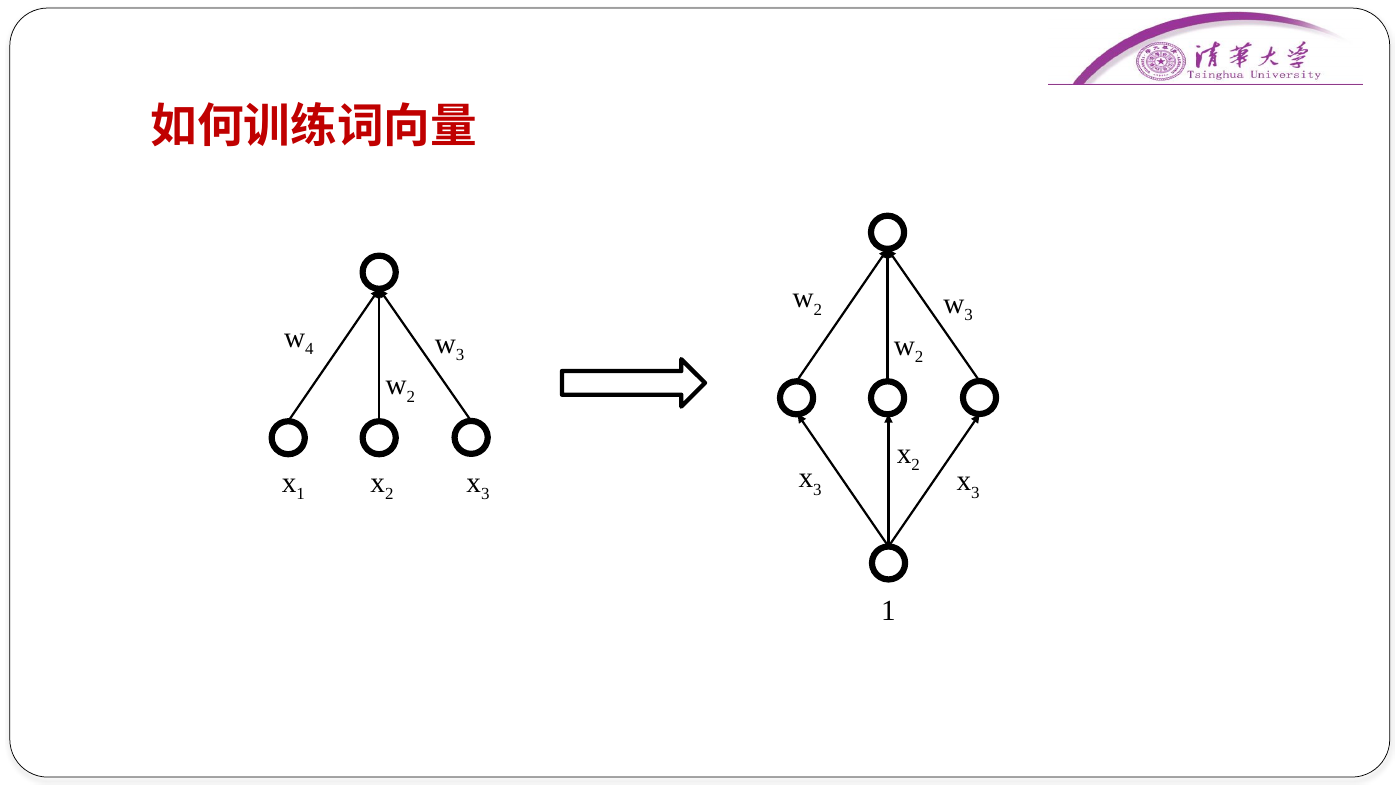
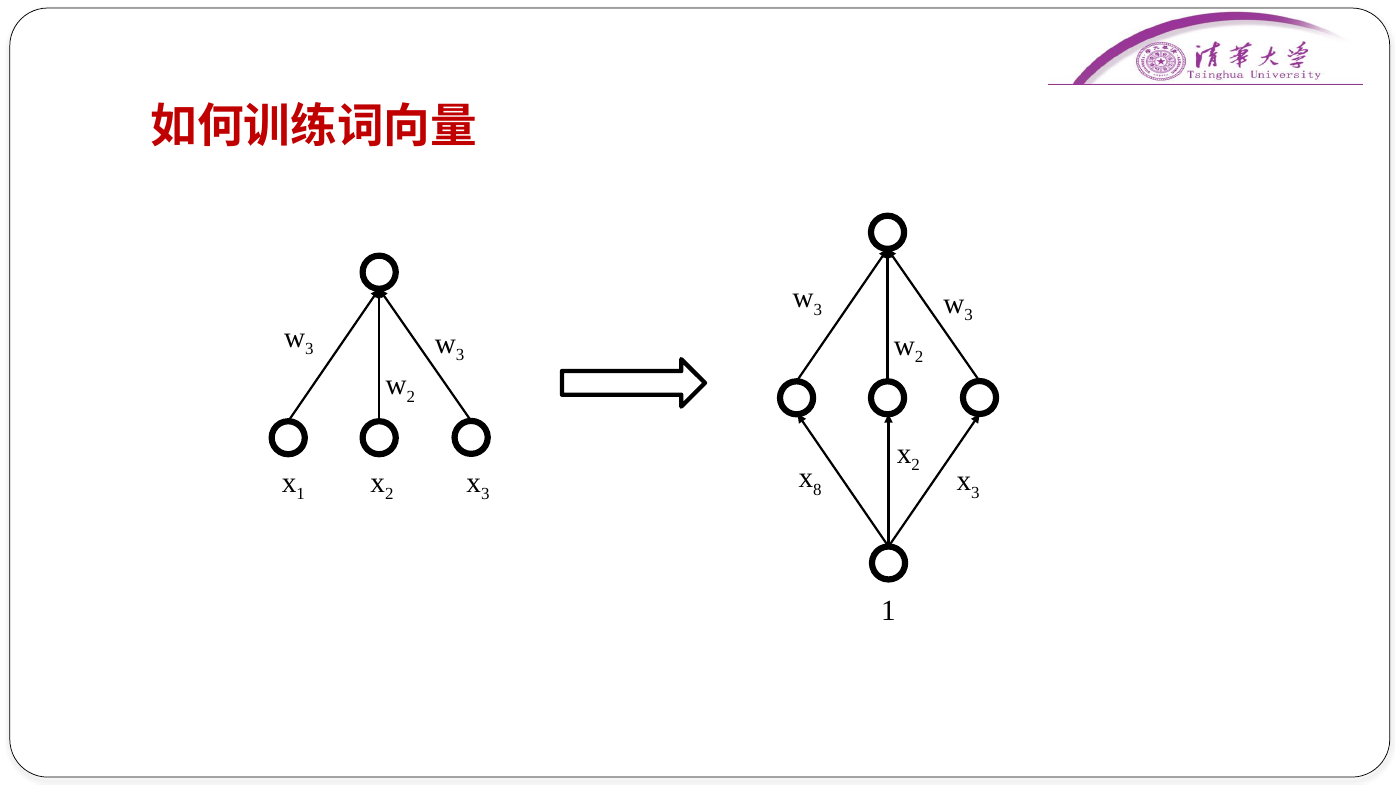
2 at (818, 309): 2 -> 3
4 at (309, 349): 4 -> 3
3 at (817, 489): 3 -> 8
